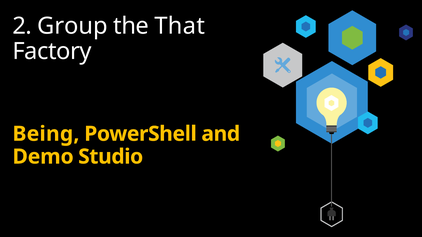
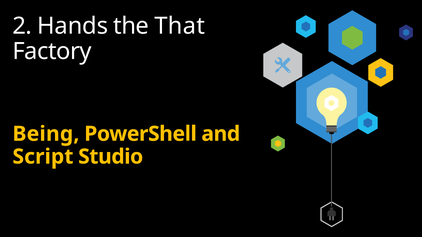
Group: Group -> Hands
Demo: Demo -> Script
